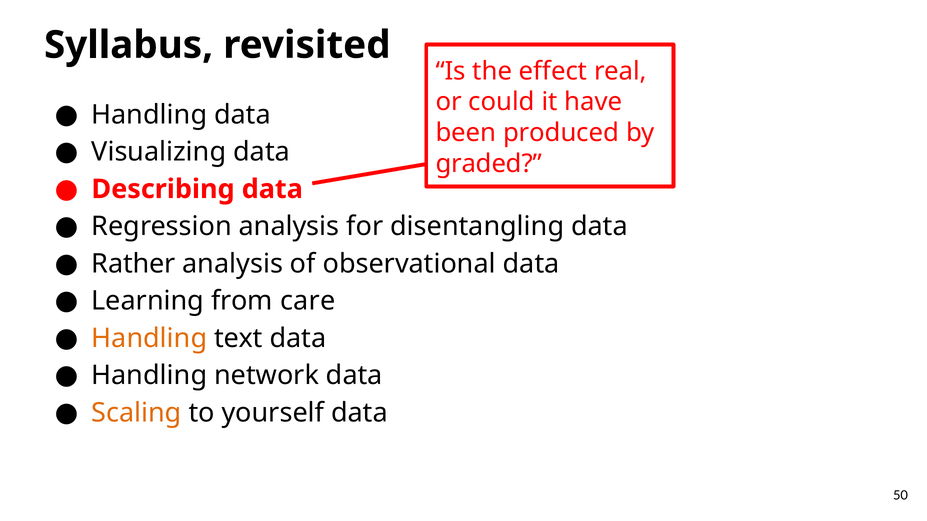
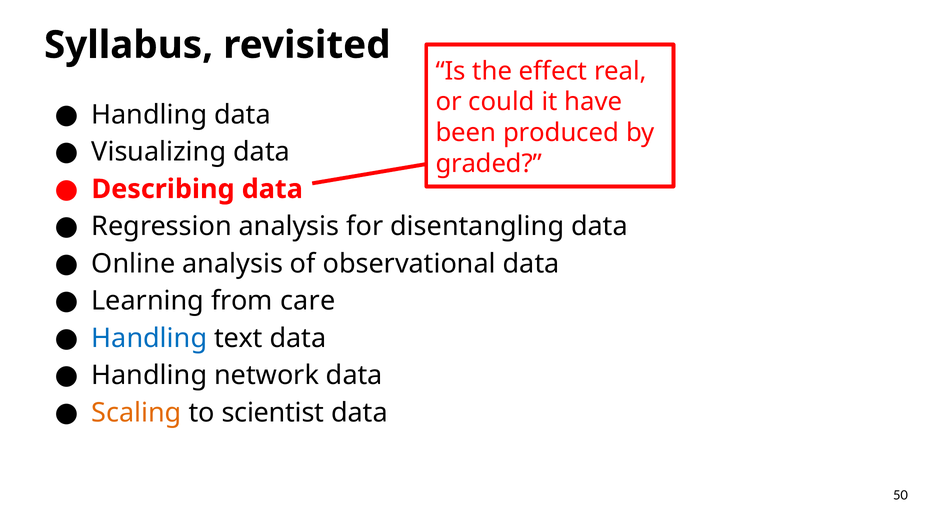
Rather: Rather -> Online
Handling at (149, 338) colour: orange -> blue
yourself: yourself -> scientist
